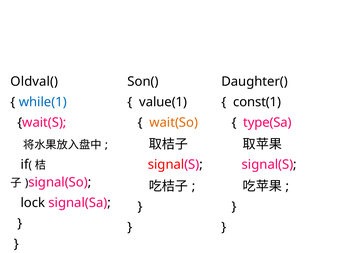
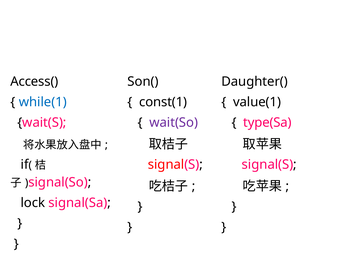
Oldval(: Oldval( -> Access(
value(1: value(1 -> const(1
const(1: const(1 -> value(1
wait(So colour: orange -> purple
